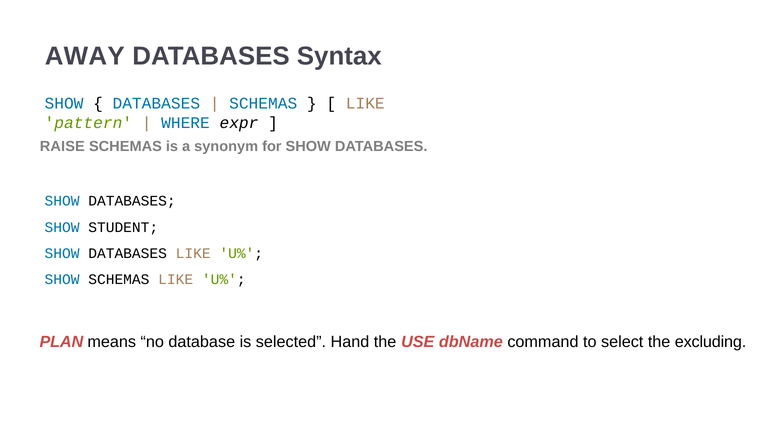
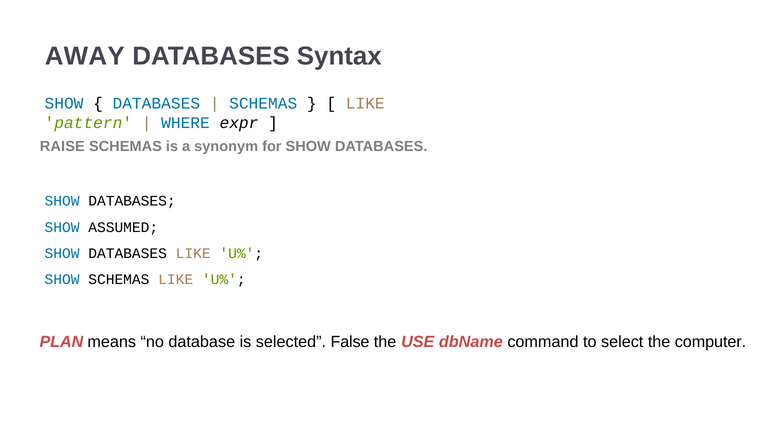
STUDENT: STUDENT -> ASSUMED
Hand: Hand -> False
excluding: excluding -> computer
